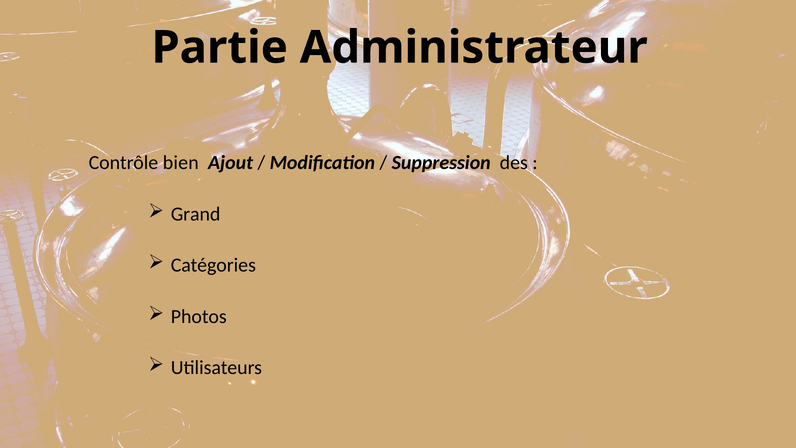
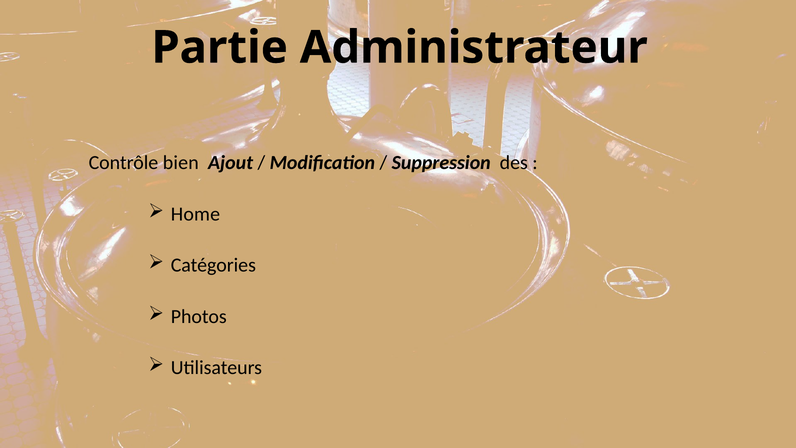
Grand: Grand -> Home
